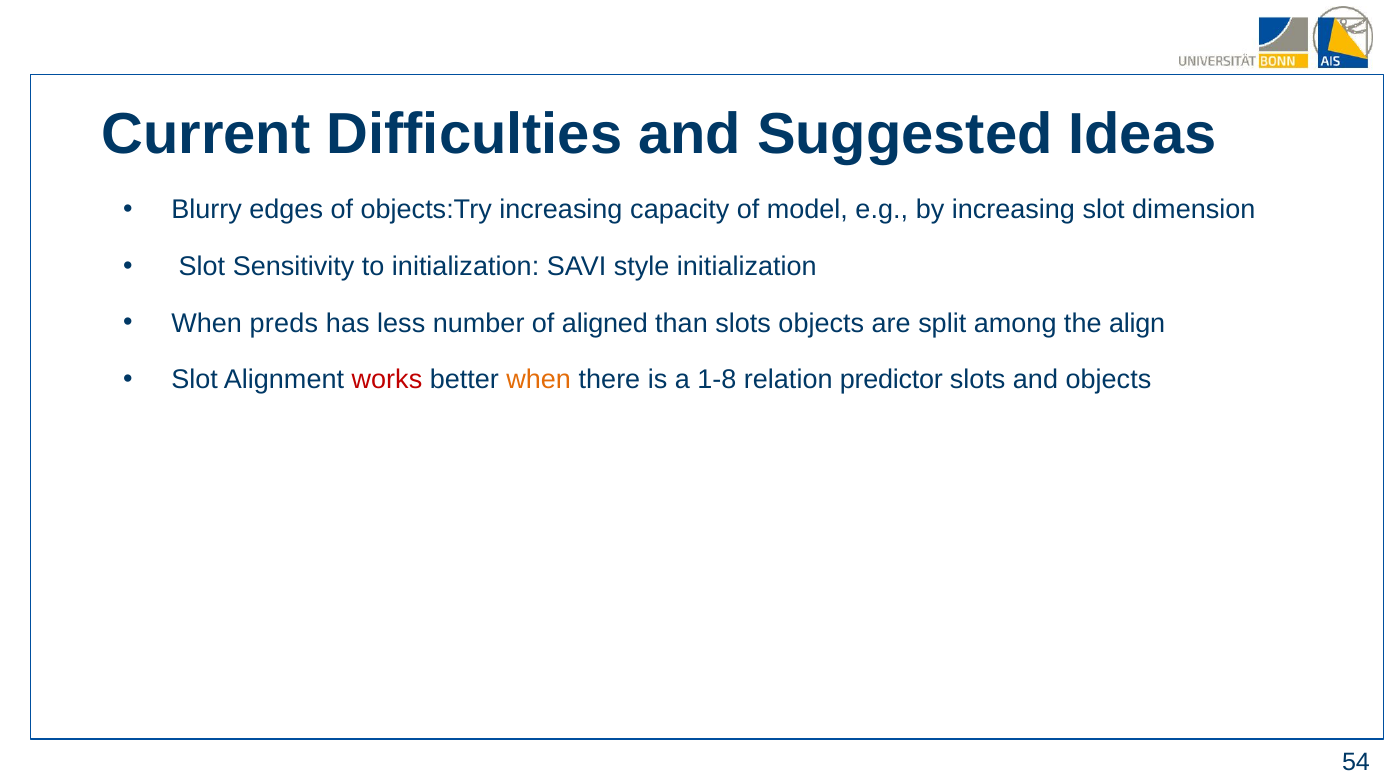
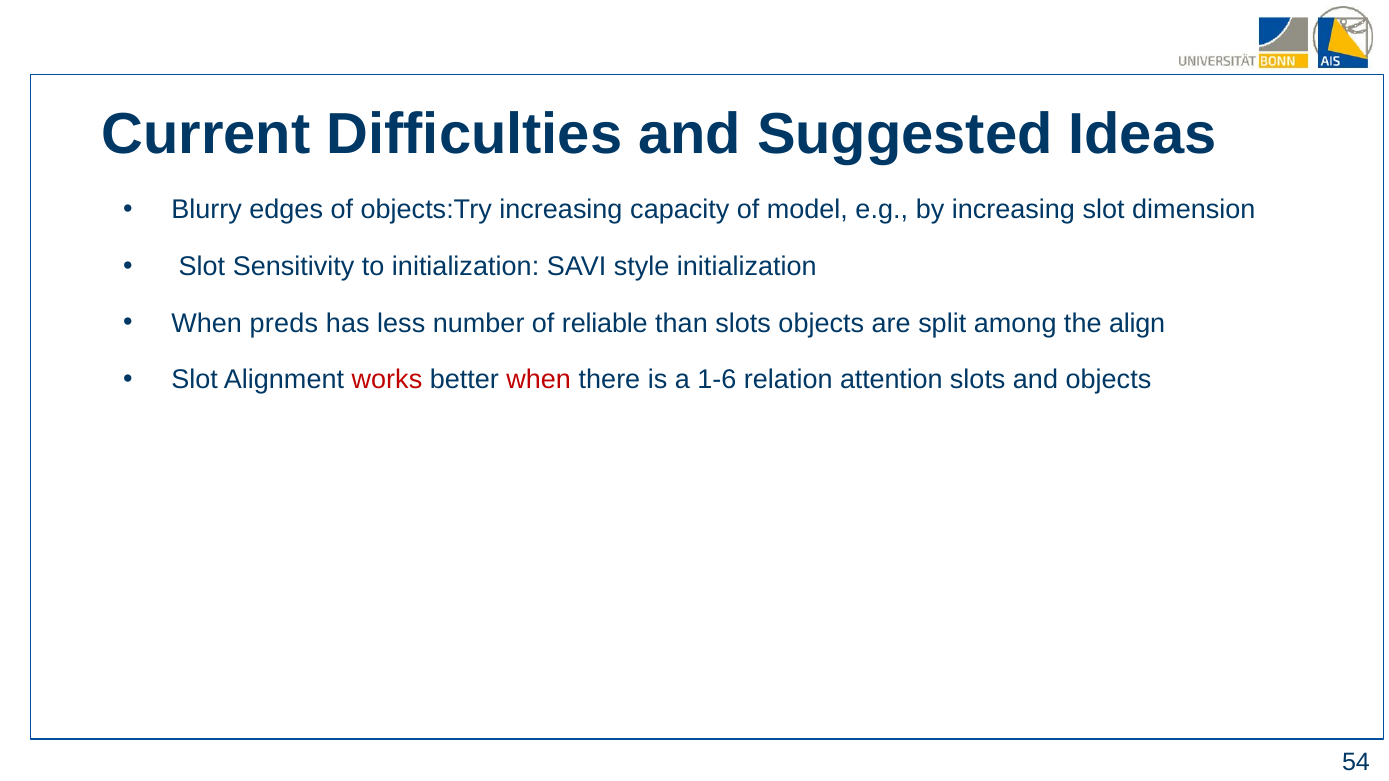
aligned: aligned -> reliable
when at (539, 380) colour: orange -> red
1-8: 1-8 -> 1-6
predictor: predictor -> attention
